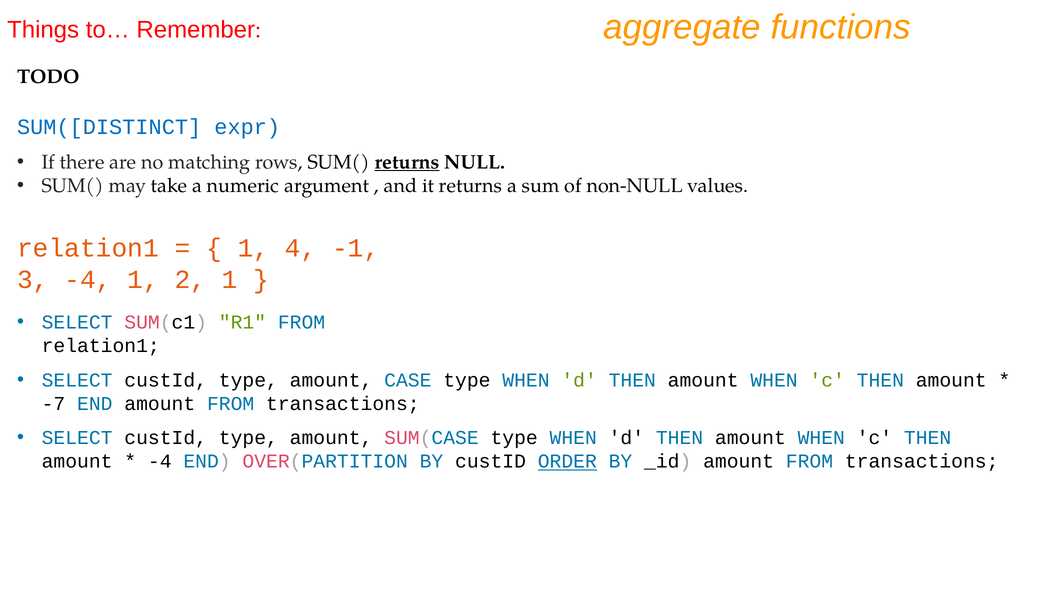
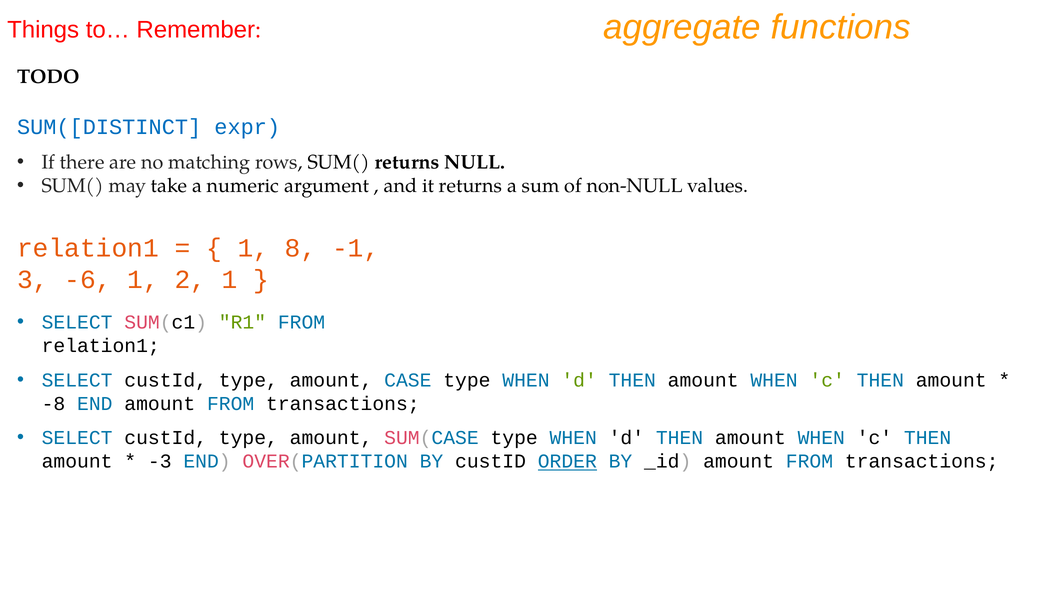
returns at (407, 162) underline: present -> none
4: 4 -> 8
3 -4: -4 -> -6
-7: -7 -> -8
-4 at (160, 462): -4 -> -3
